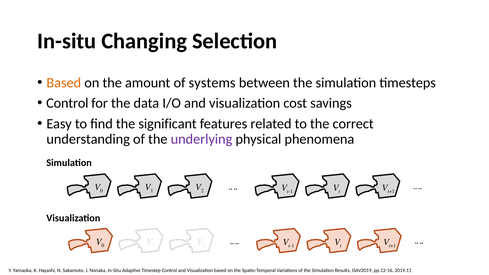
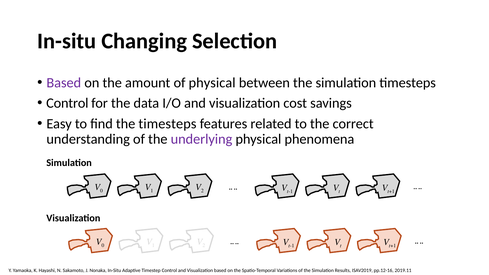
Based at (64, 83) colour: orange -> purple
of systems: systems -> physical
the significant: significant -> timesteps
